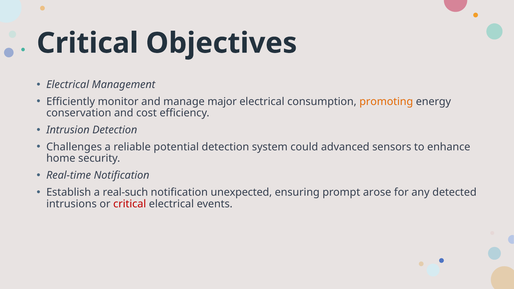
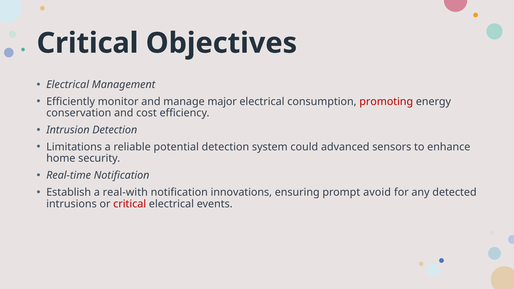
promoting colour: orange -> red
Challenges: Challenges -> Limitations
real-such: real-such -> real-with
unexpected: unexpected -> innovations
arose: arose -> avoid
